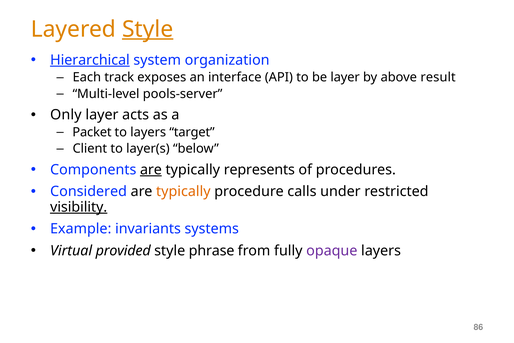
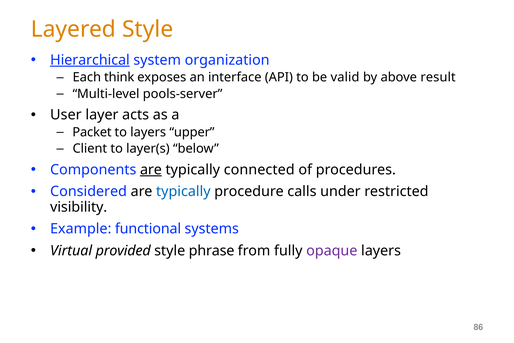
Style at (148, 29) underline: present -> none
track: track -> think
be layer: layer -> valid
Only: Only -> User
target: target -> upper
represents: represents -> connected
typically at (183, 191) colour: orange -> blue
visibility underline: present -> none
invariants: invariants -> functional
